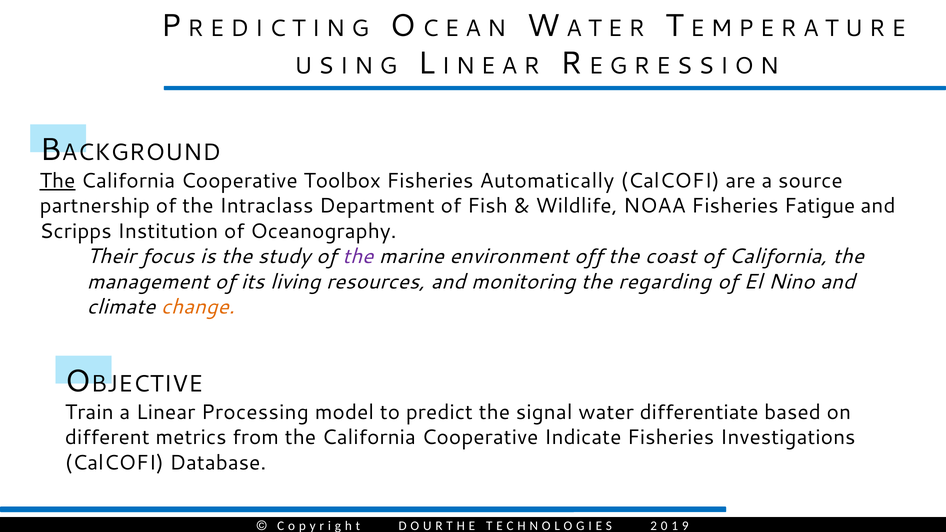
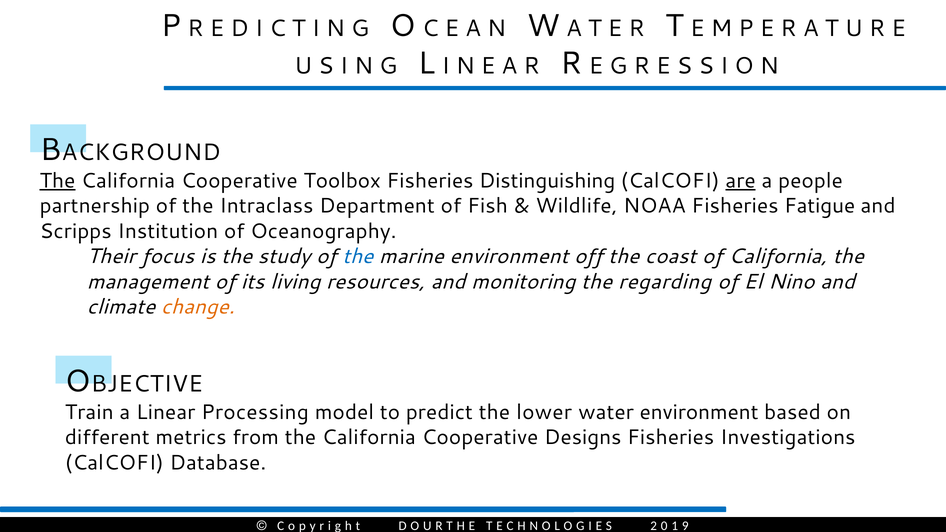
Automatically: Automatically -> Distinguishing
are underline: none -> present
source: source -> people
the at (358, 257) colour: purple -> blue
signal: signal -> lower
water differentiate: differentiate -> environment
Indicate: Indicate -> Designs
